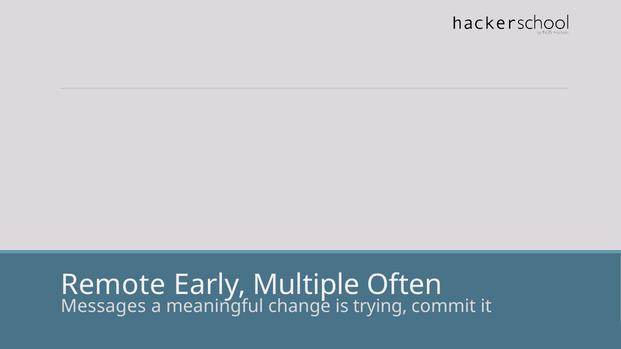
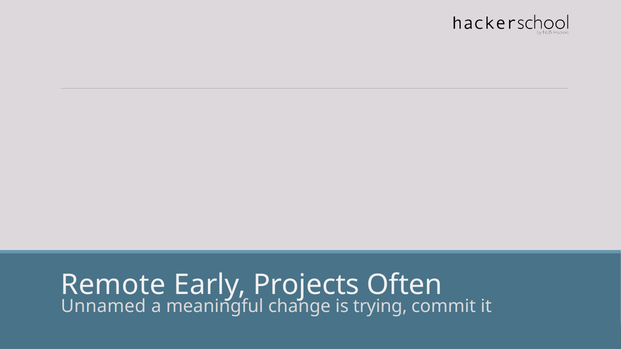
Multiple: Multiple -> Projects
Messages: Messages -> Unnamed
